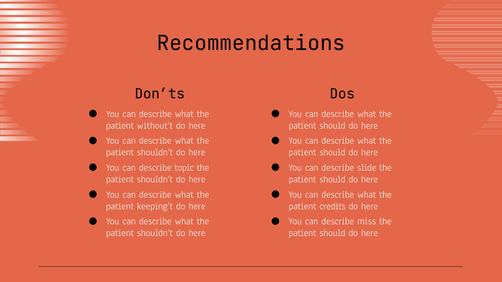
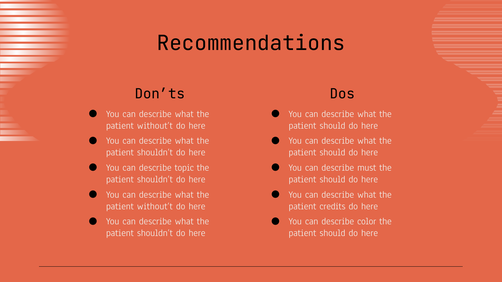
slide: slide -> must
keeping’t at (155, 206): keeping’t -> without’t
miss: miss -> color
